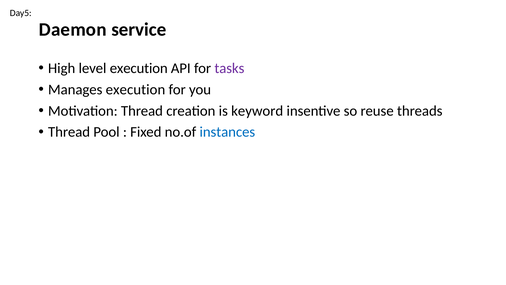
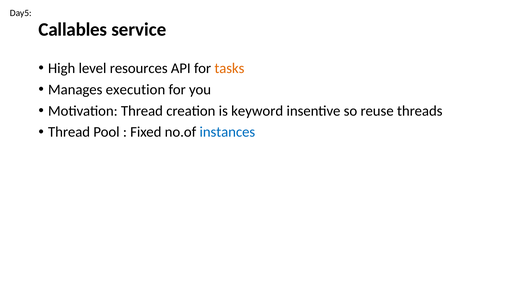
Daemon: Daemon -> Callables
level execution: execution -> resources
tasks colour: purple -> orange
